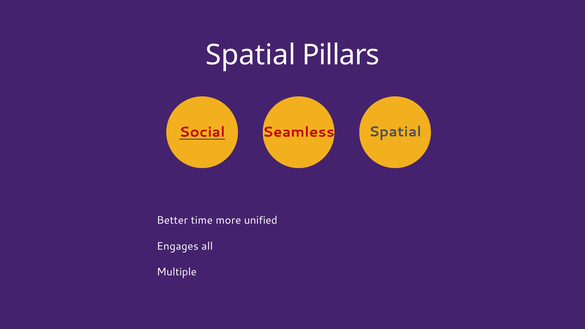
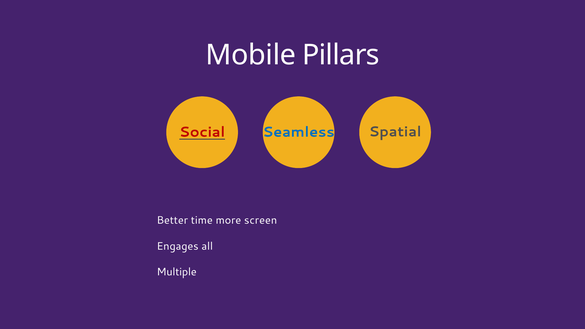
Spatial at (251, 55): Spatial -> Mobile
Seamless colour: red -> blue
unified: unified -> screen
